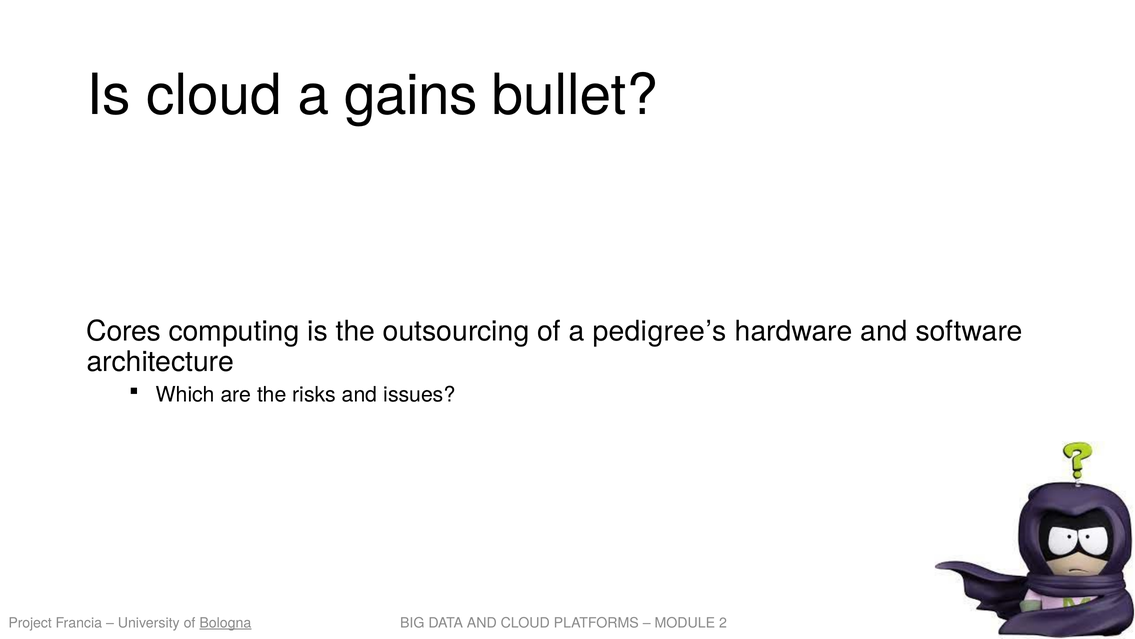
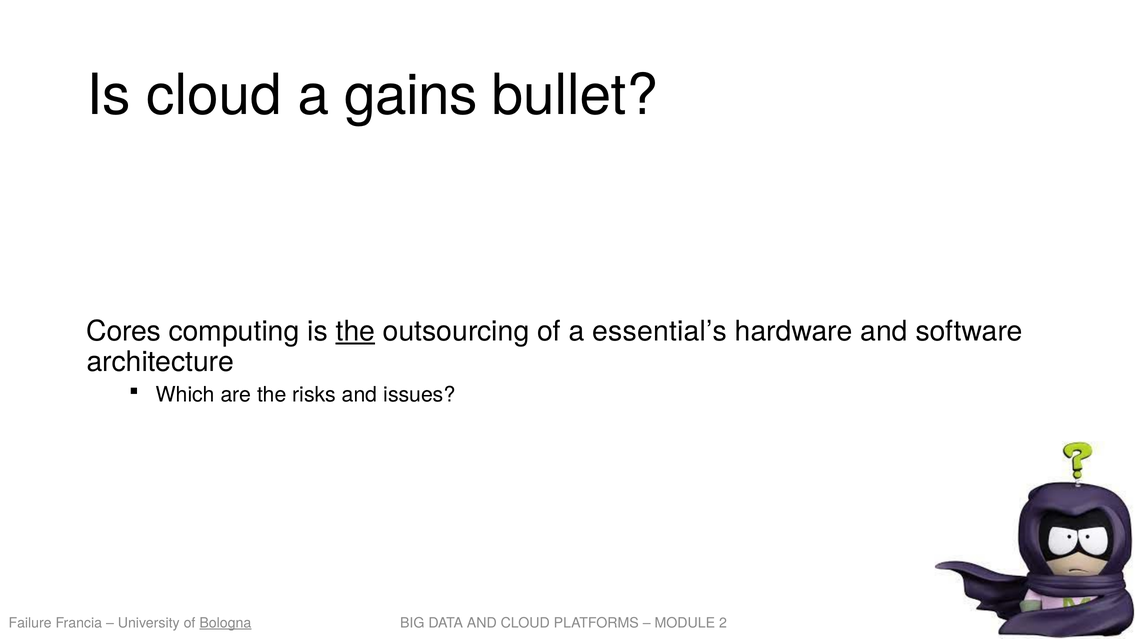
the at (355, 331) underline: none -> present
pedigree’s: pedigree’s -> essential’s
Project: Project -> Failure
